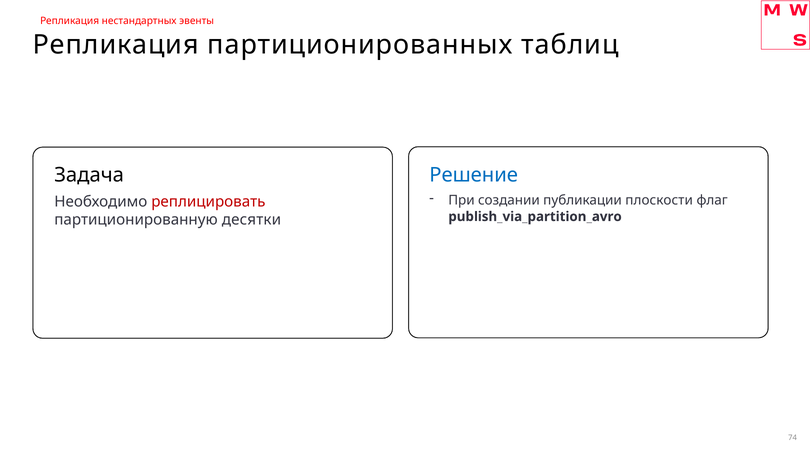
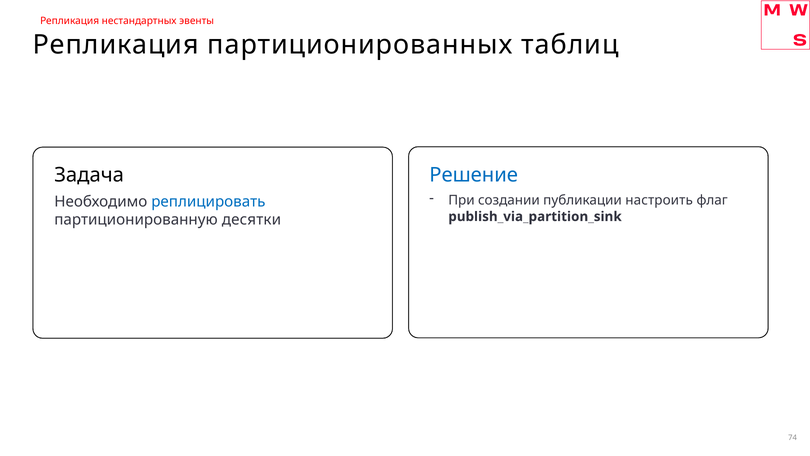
плоскости: плоскости -> настроить
реплицировать colour: red -> blue
publish_via_partition_avro: publish_via_partition_avro -> publish_via_partition_sink
